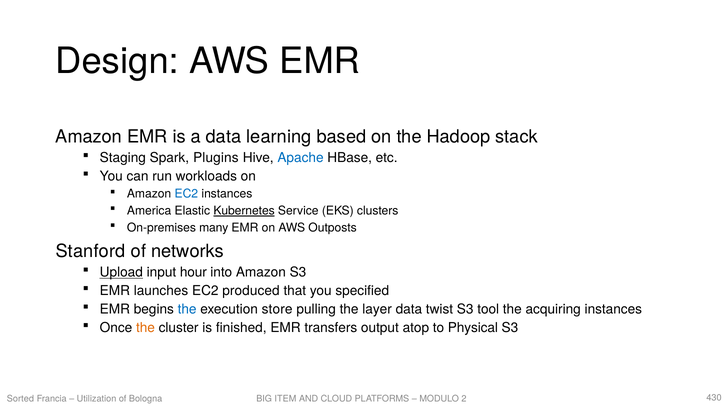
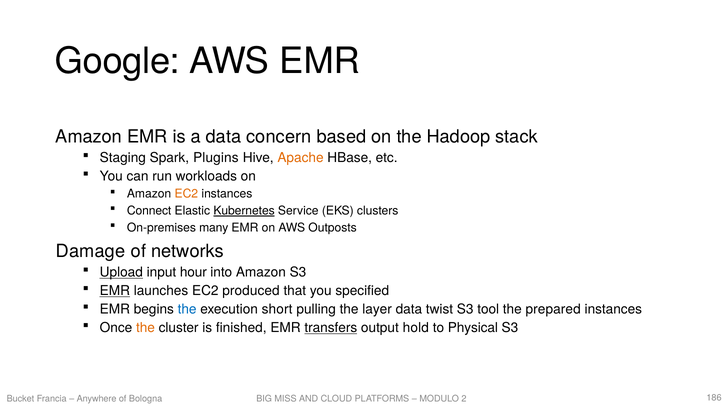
Design: Design -> Google
learning: learning -> concern
Apache colour: blue -> orange
EC2 at (186, 194) colour: blue -> orange
America: America -> Connect
Stanford: Stanford -> Damage
EMR at (115, 291) underline: none -> present
store: store -> short
acquiring: acquiring -> prepared
transfers underline: none -> present
atop: atop -> hold
Sorted: Sorted -> Bucket
Utilization: Utilization -> Anywhere
ITEM: ITEM -> MISS
430: 430 -> 186
